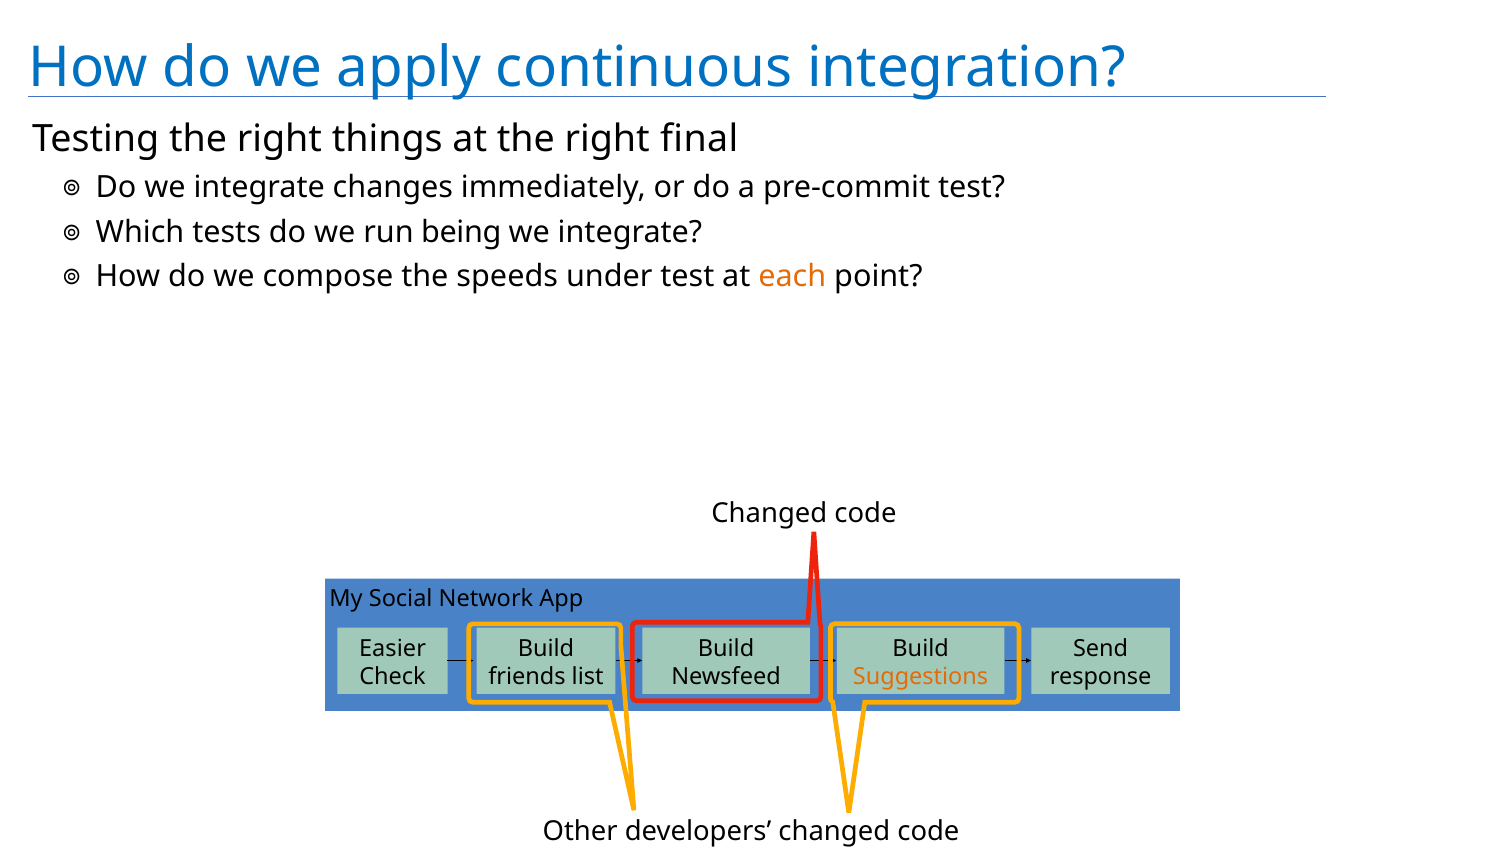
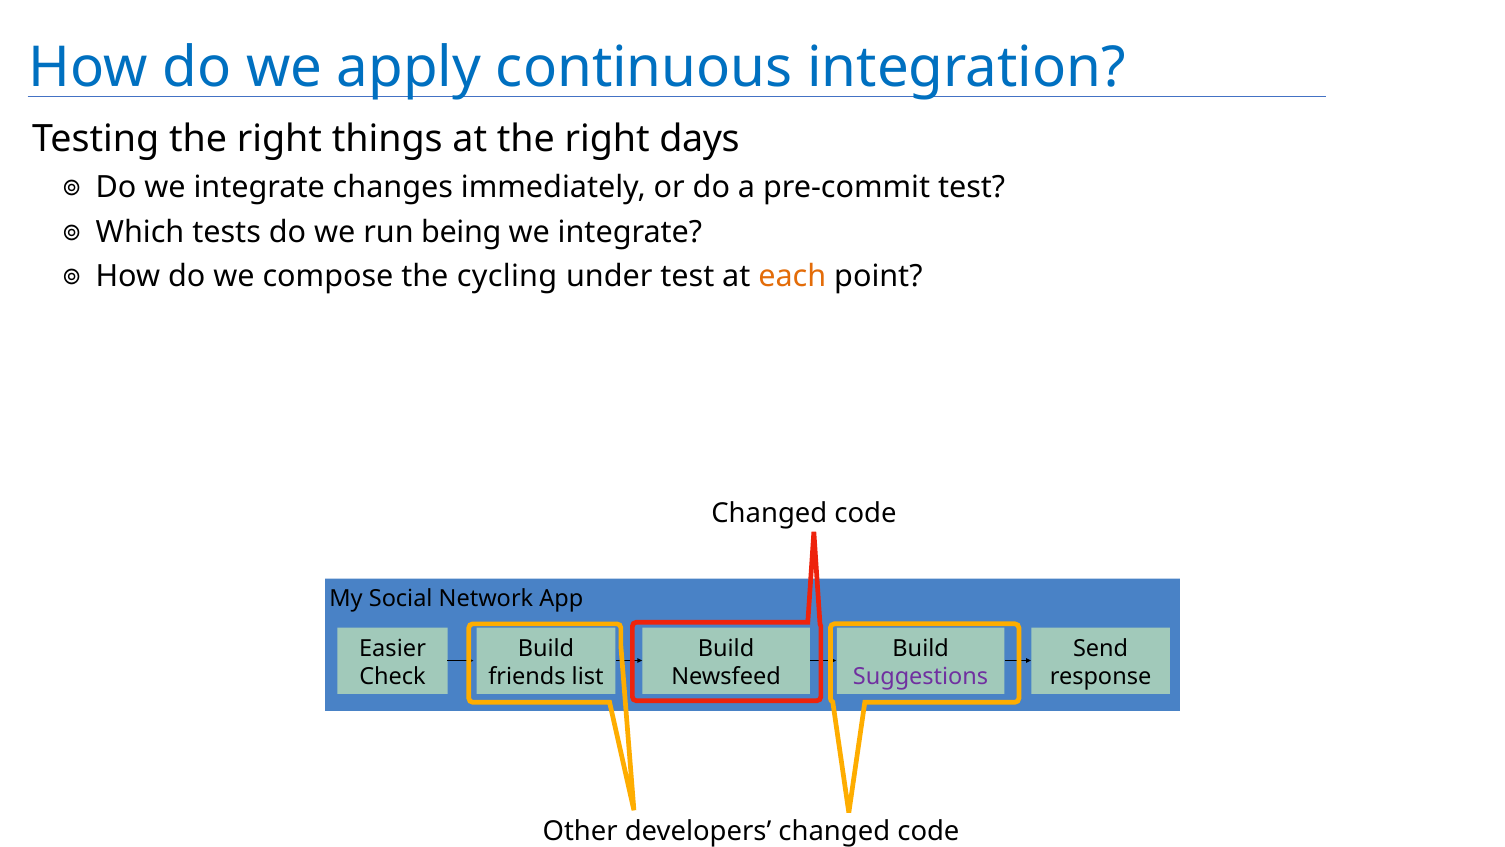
final: final -> days
speeds: speeds -> cycling
Suggestions colour: orange -> purple
